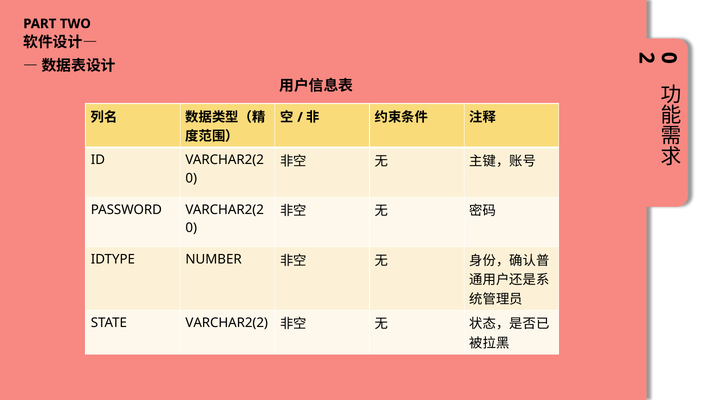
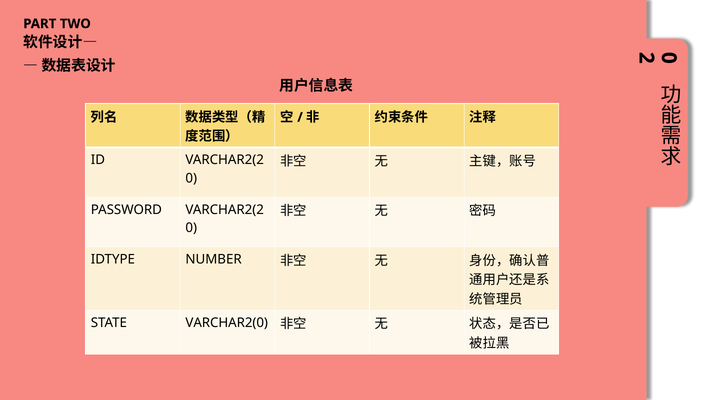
STATE VARCHAR2(2: VARCHAR2(2 -> VARCHAR2(0
